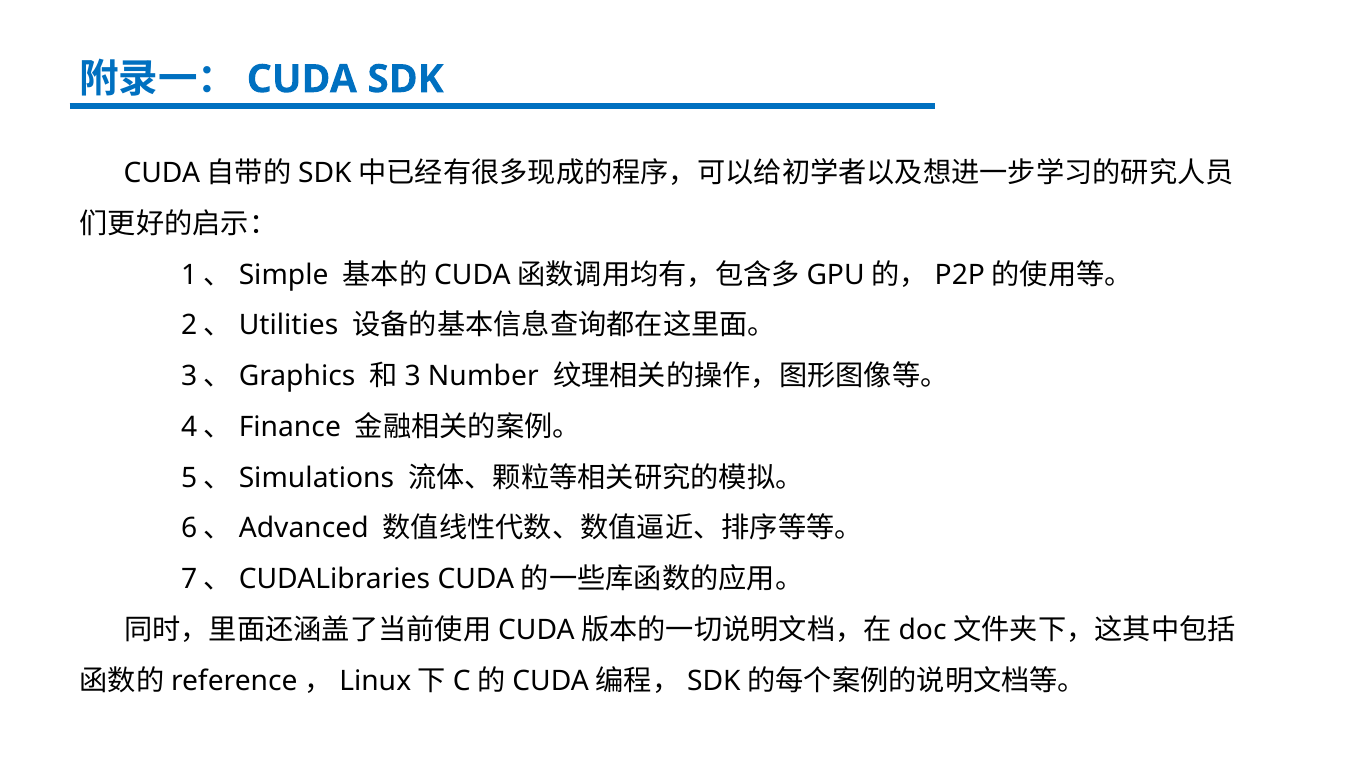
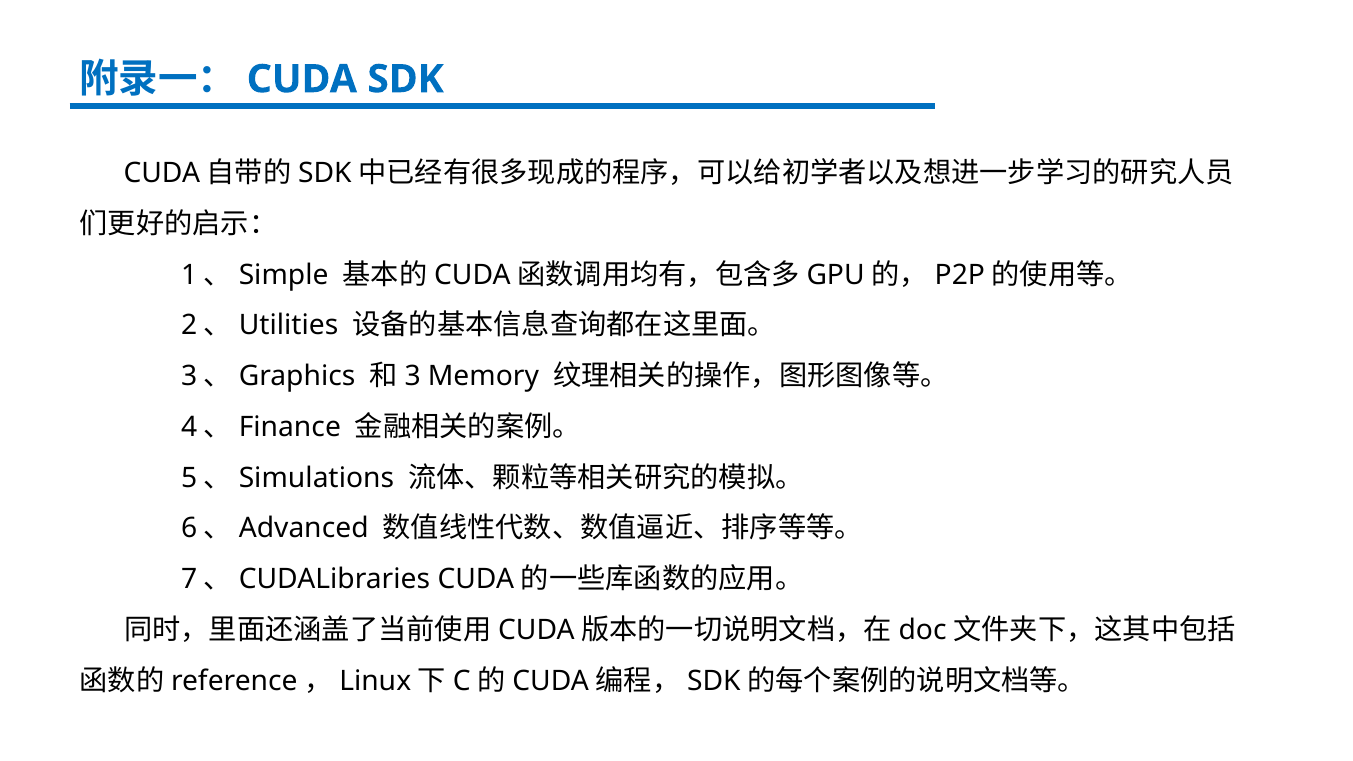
Number: Number -> Memory
